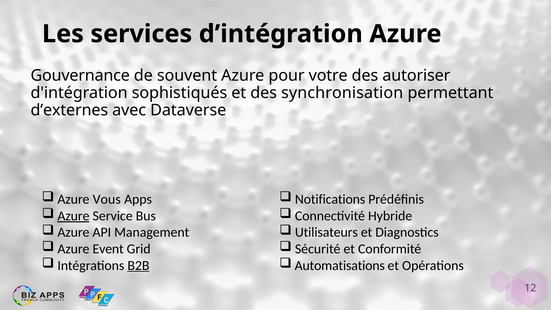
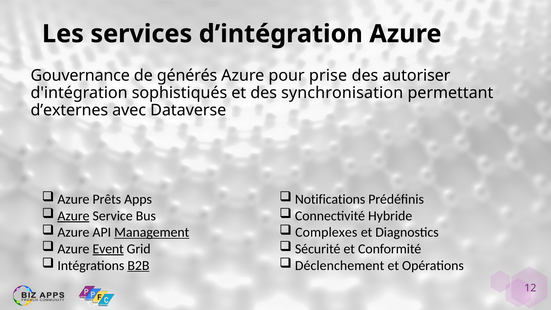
souvent: souvent -> générés
votre: votre -> prise
Vous: Vous -> Prêts
Management underline: none -> present
Utilisateurs: Utilisateurs -> Complexes
Event underline: none -> present
Automatisations: Automatisations -> Déclenchement
